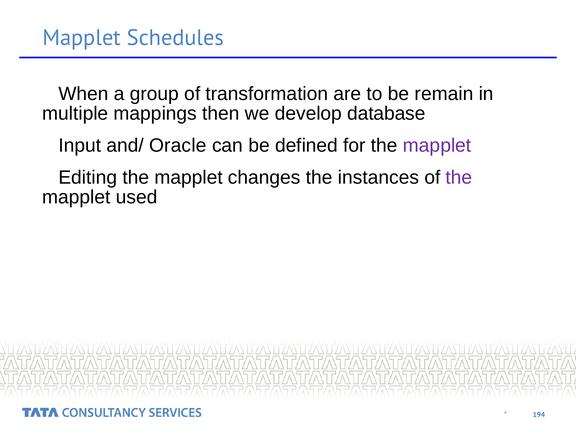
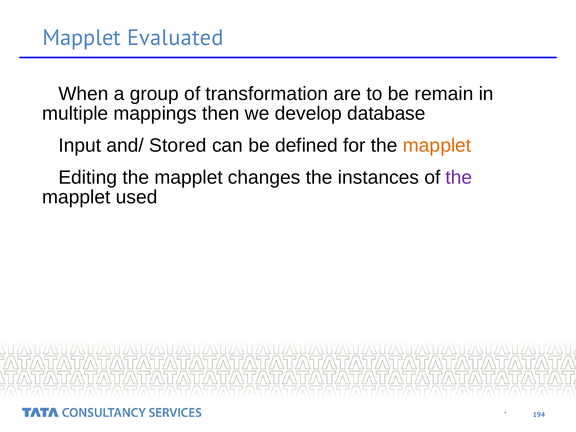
Schedules: Schedules -> Evaluated
Oracle: Oracle -> Stored
mapplet at (437, 145) colour: purple -> orange
